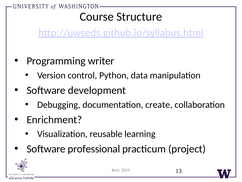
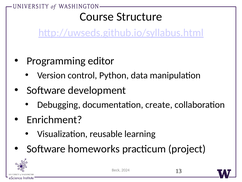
writer: writer -> editor
professional: professional -> homeworks
